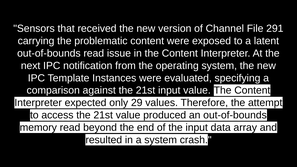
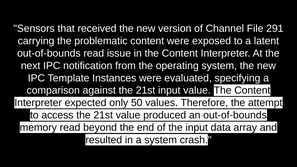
29: 29 -> 50
